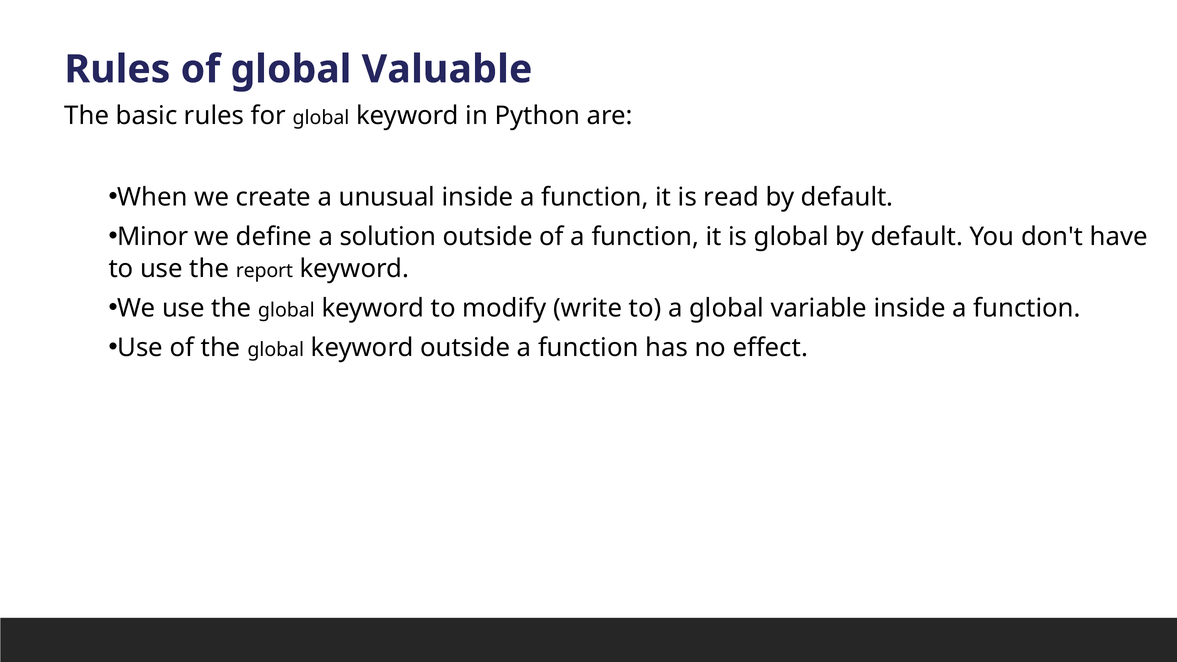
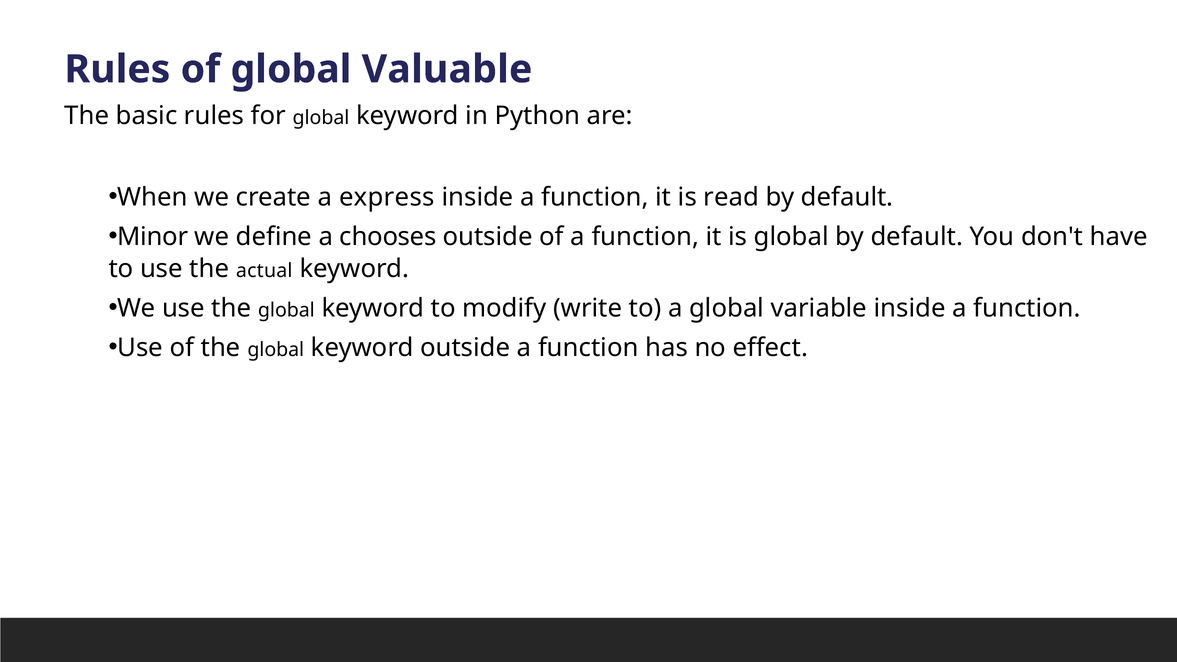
unusual: unusual -> express
solution: solution -> chooses
report: report -> actual
